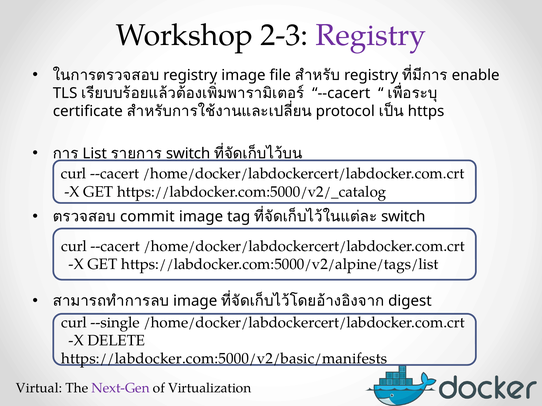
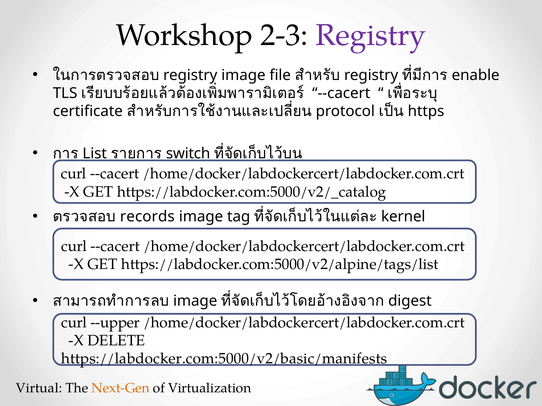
commit: commit -> records
switch at (403, 217): switch -> kernel
--single: --single -> --upper
Next-Gen colour: purple -> orange
